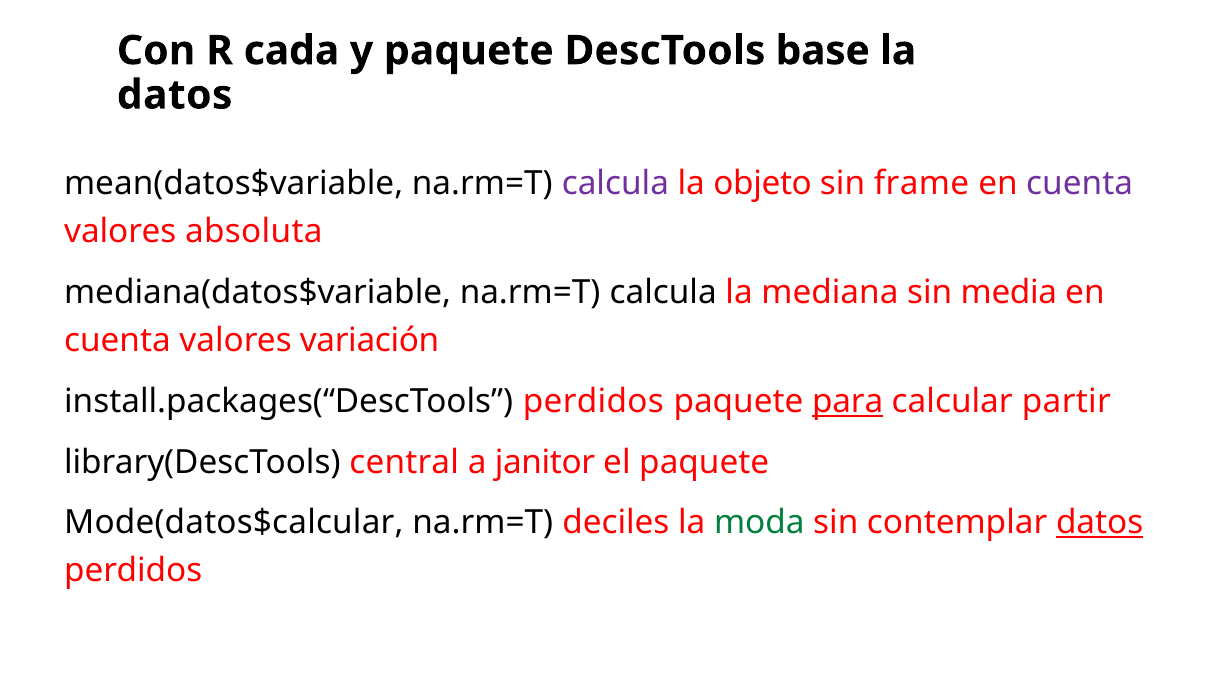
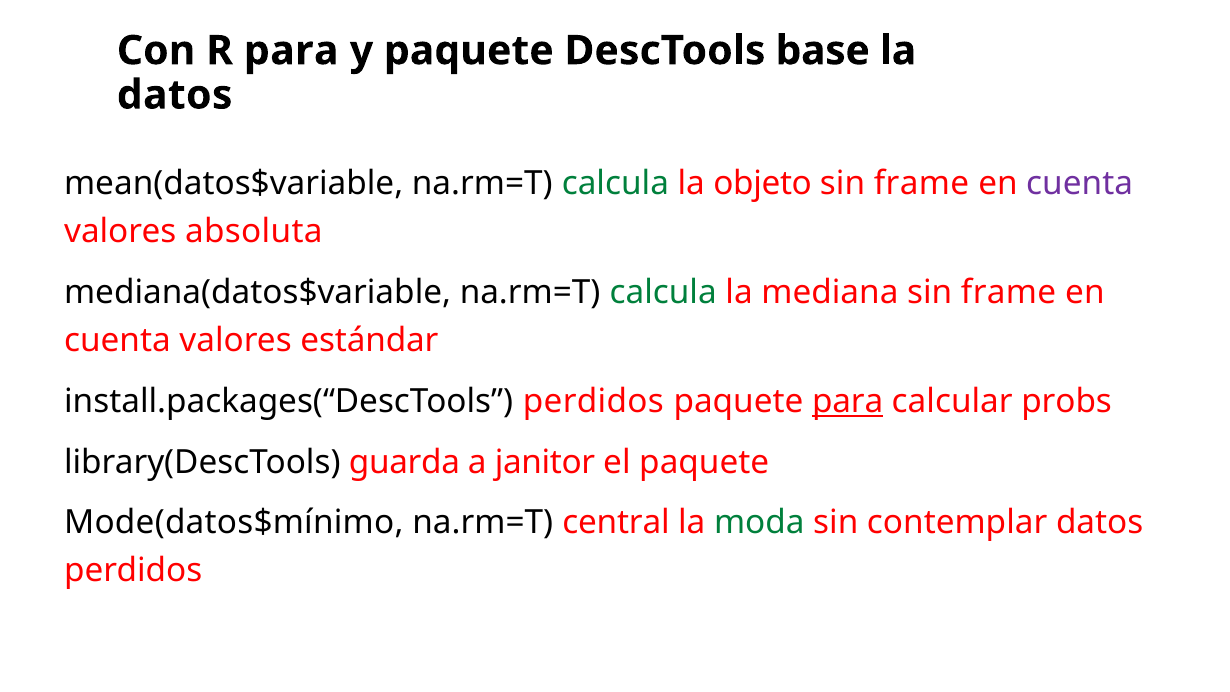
R cada: cada -> para
calcula at (615, 184) colour: purple -> green
calcula at (663, 292) colour: black -> green
mediana sin media: media -> frame
variación: variación -> estándar
partir: partir -> probs
central: central -> guarda
Mode(datos$calcular: Mode(datos$calcular -> Mode(datos$mínimo
deciles: deciles -> central
datos at (1100, 523) underline: present -> none
